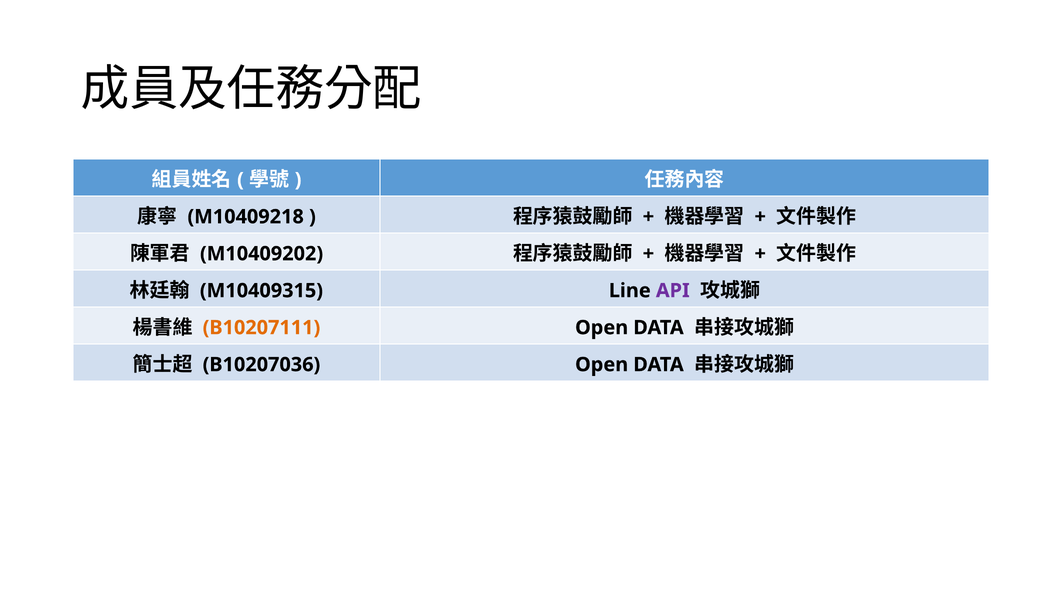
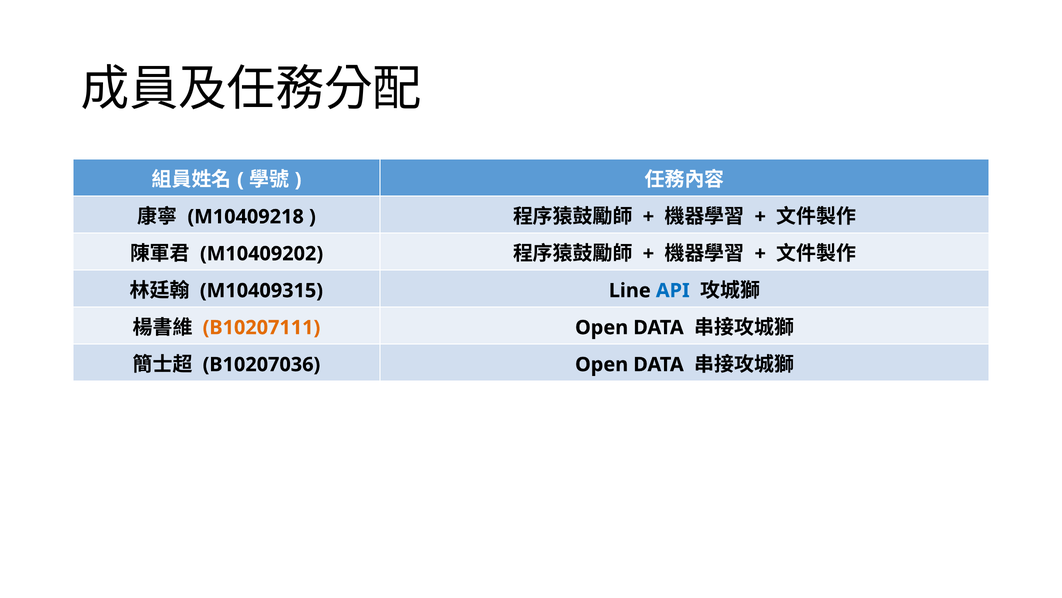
API colour: purple -> blue
